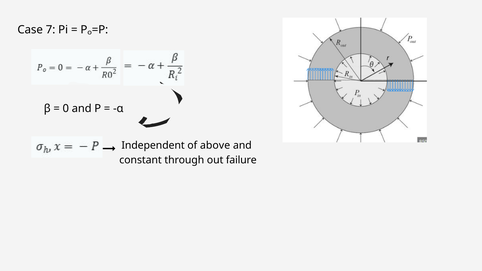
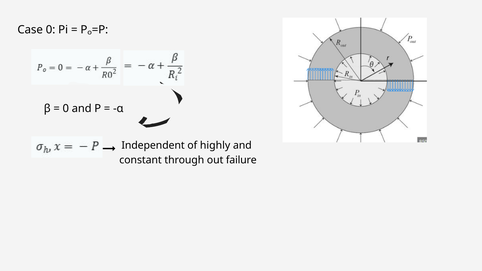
Case 7: 7 -> 0
above: above -> highly
